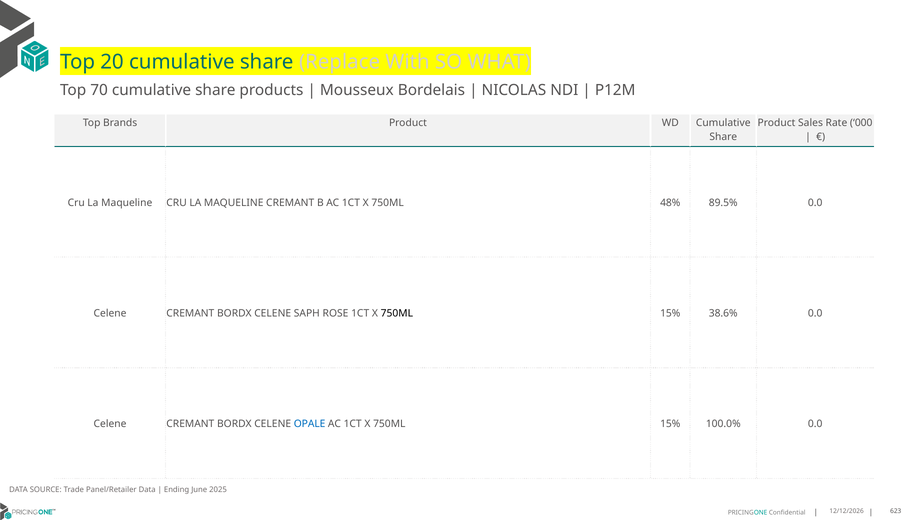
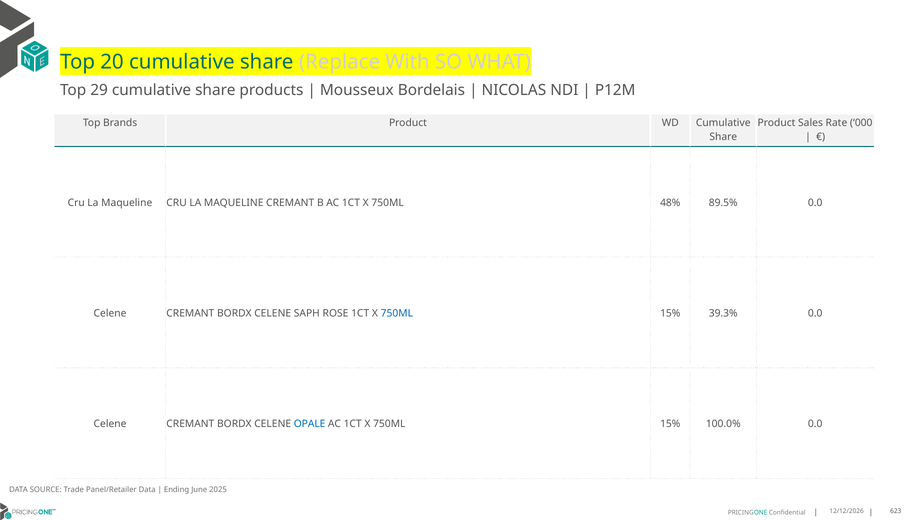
70: 70 -> 29
750ML at (397, 313) colour: black -> blue
38.6%: 38.6% -> 39.3%
